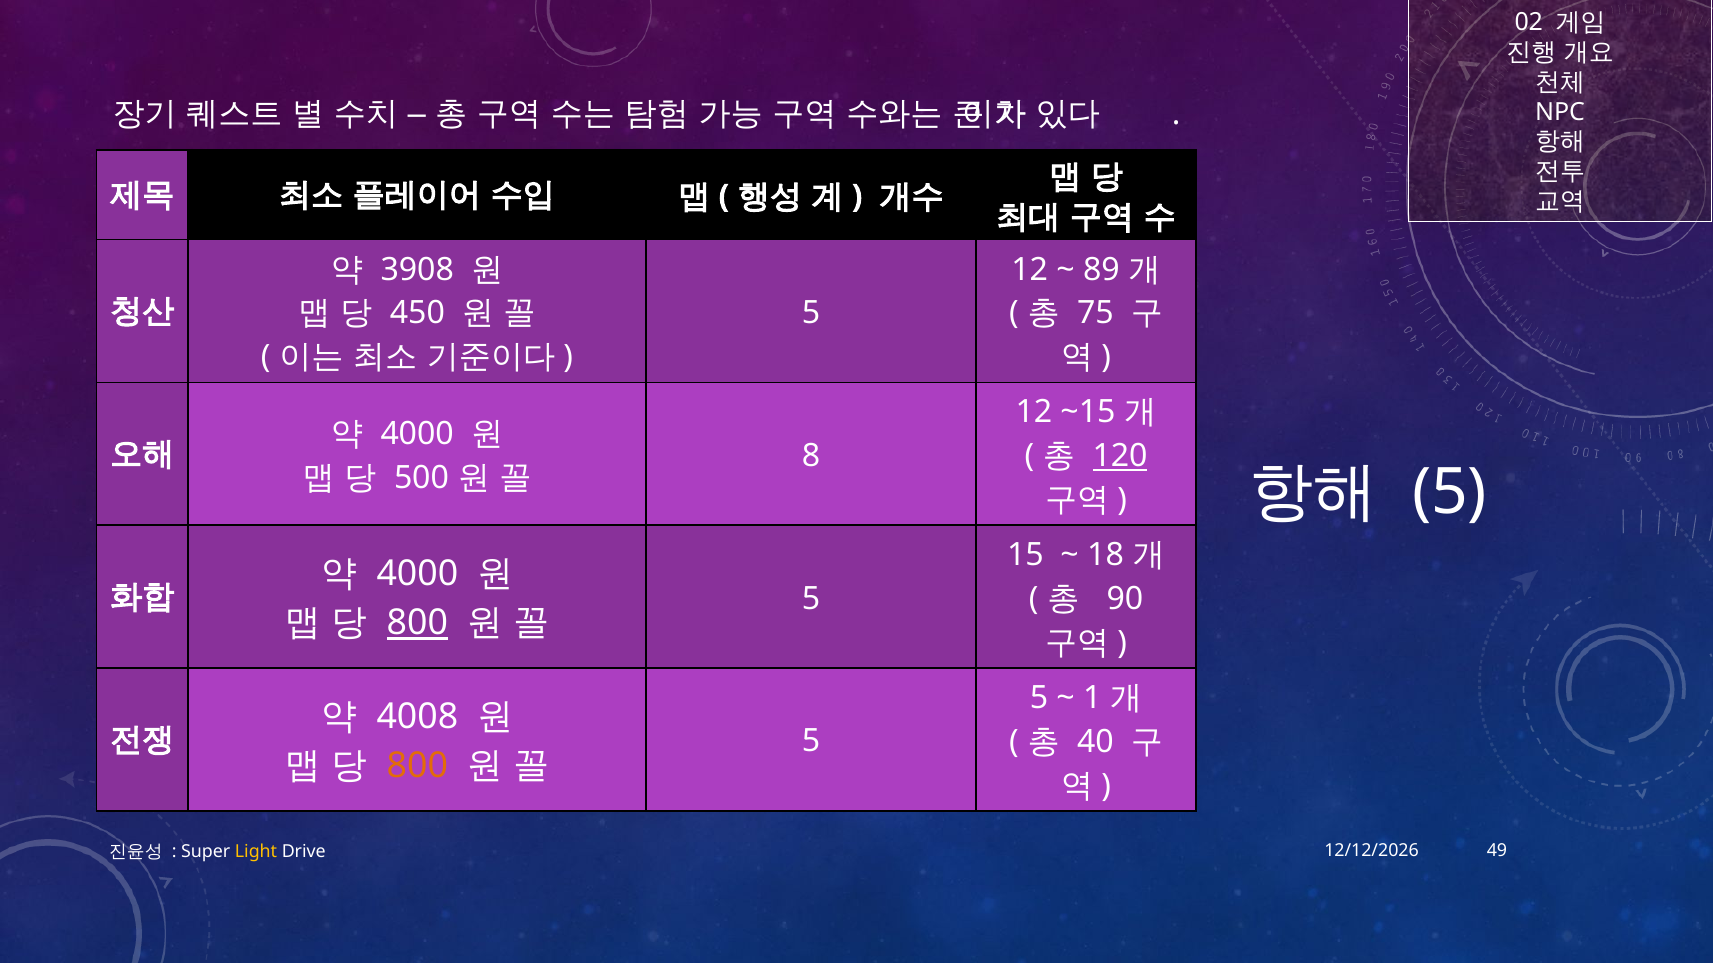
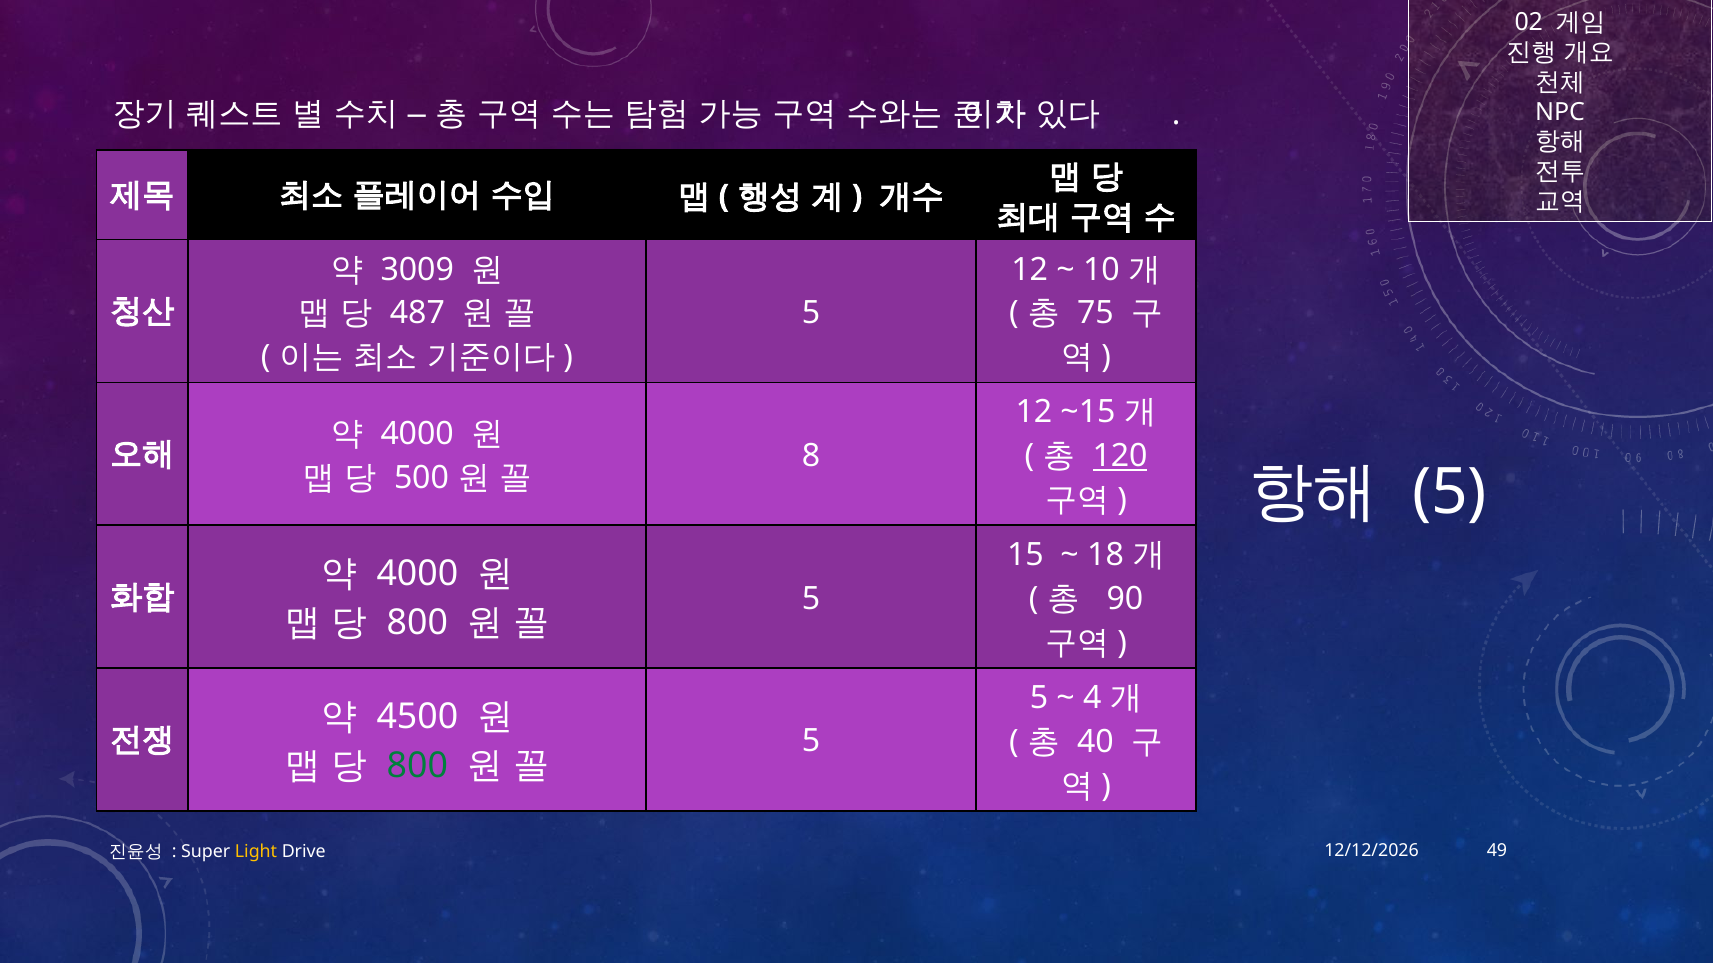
3908: 3908 -> 3009
89: 89 -> 10
450: 450 -> 487
800 at (417, 624) underline: present -> none
1: 1 -> 4
4008: 4008 -> 4500
800 at (417, 766) colour: orange -> green
